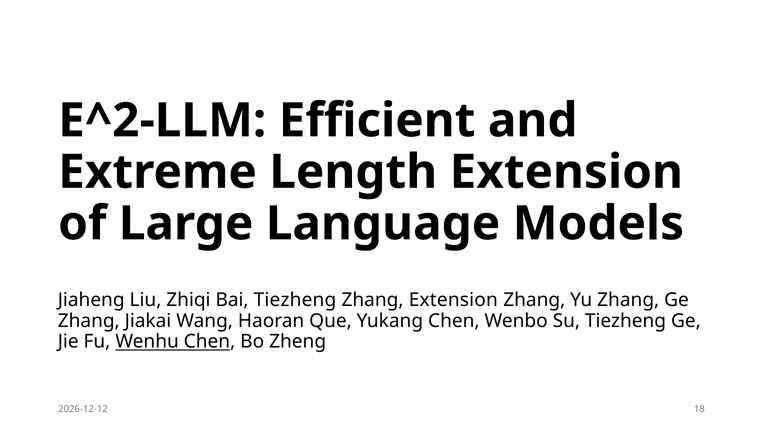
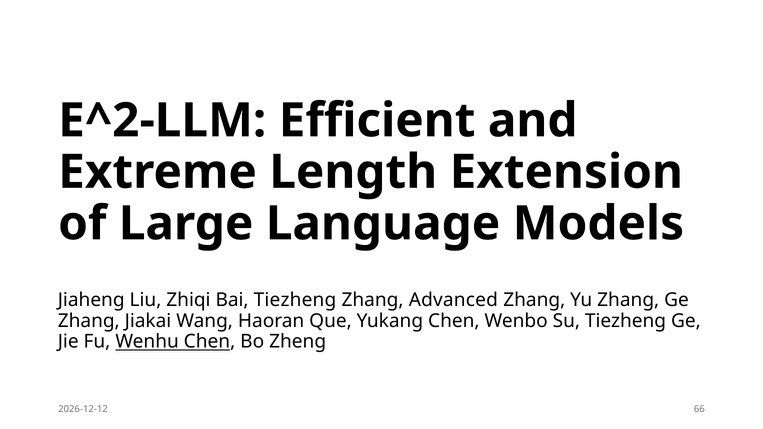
Zhang Extension: Extension -> Advanced
18: 18 -> 66
